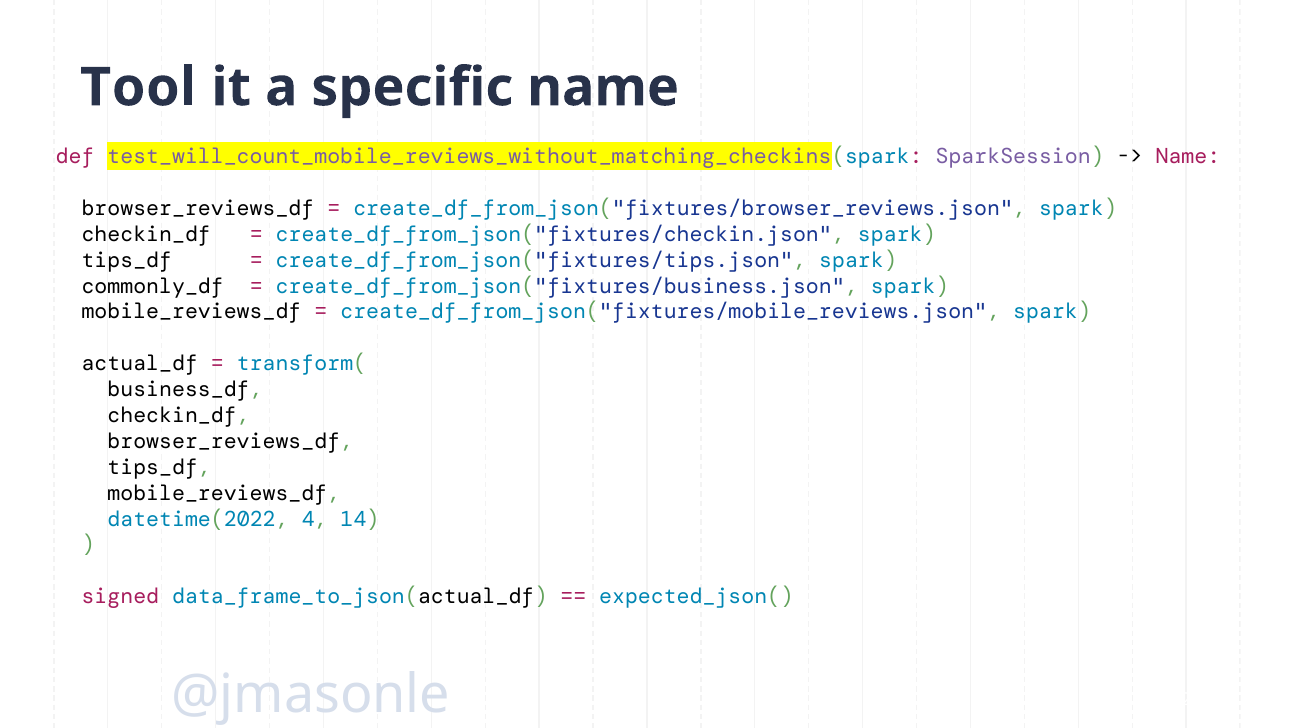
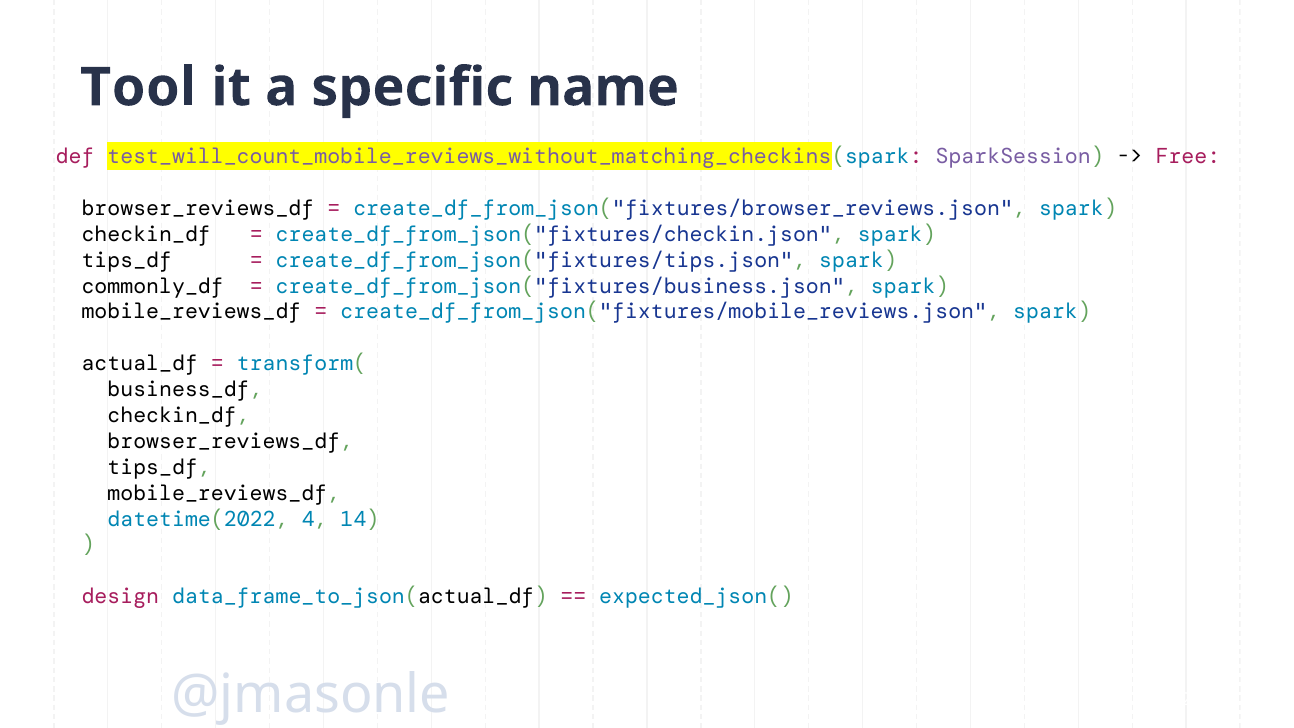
Name at (1188, 157): Name -> Free
signed: signed -> design
